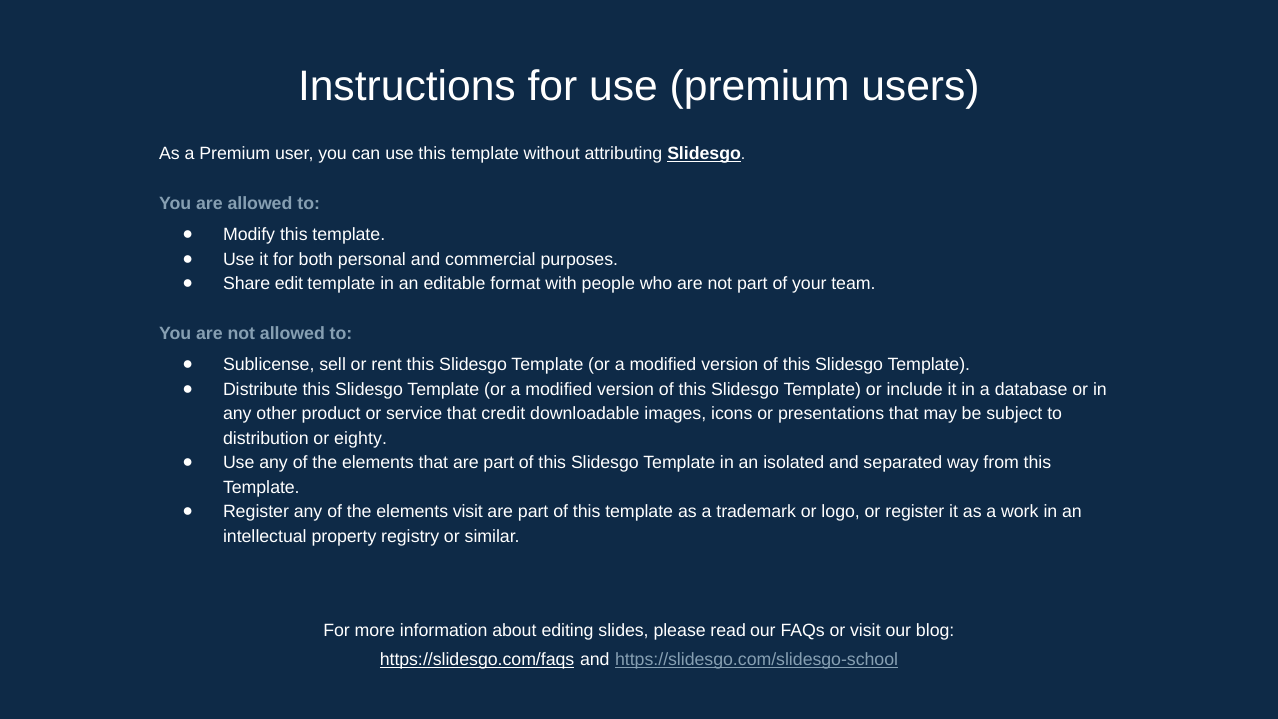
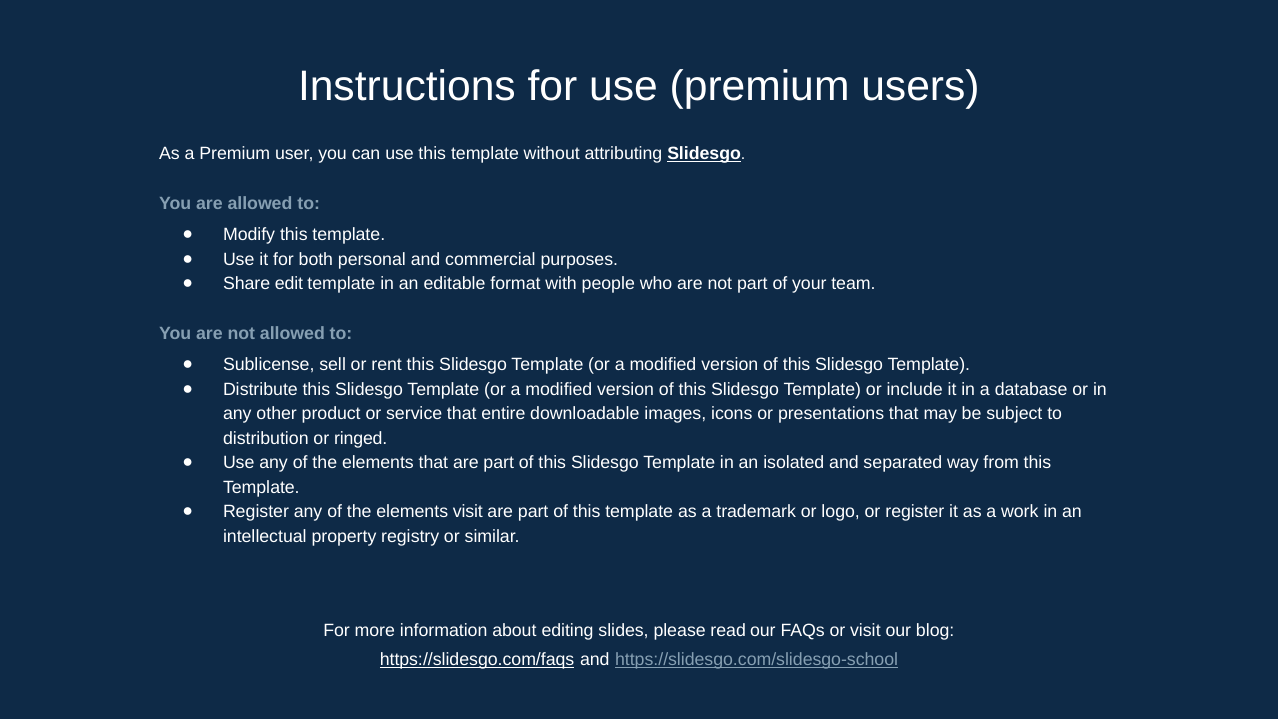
credit: credit -> entire
eighty: eighty -> ringed
